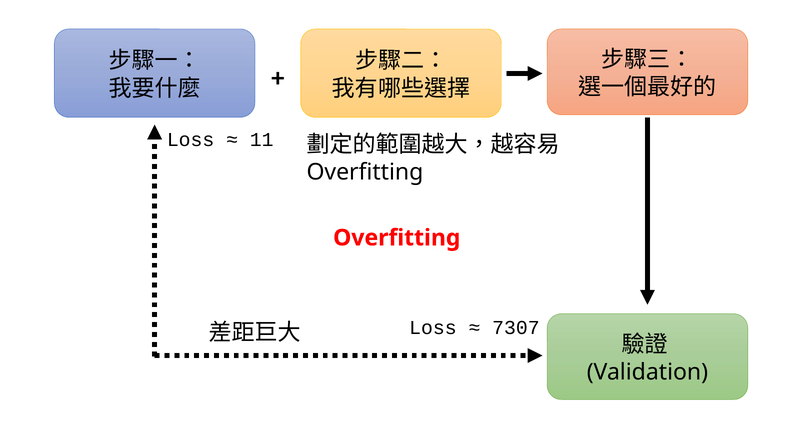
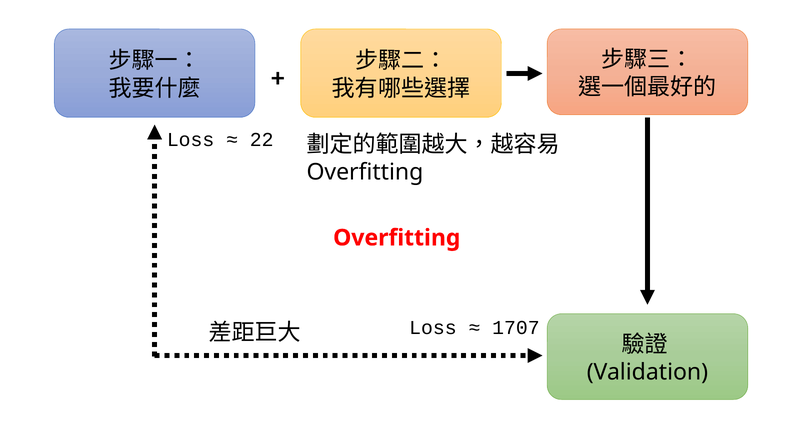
11: 11 -> 22
7307: 7307 -> 1707
